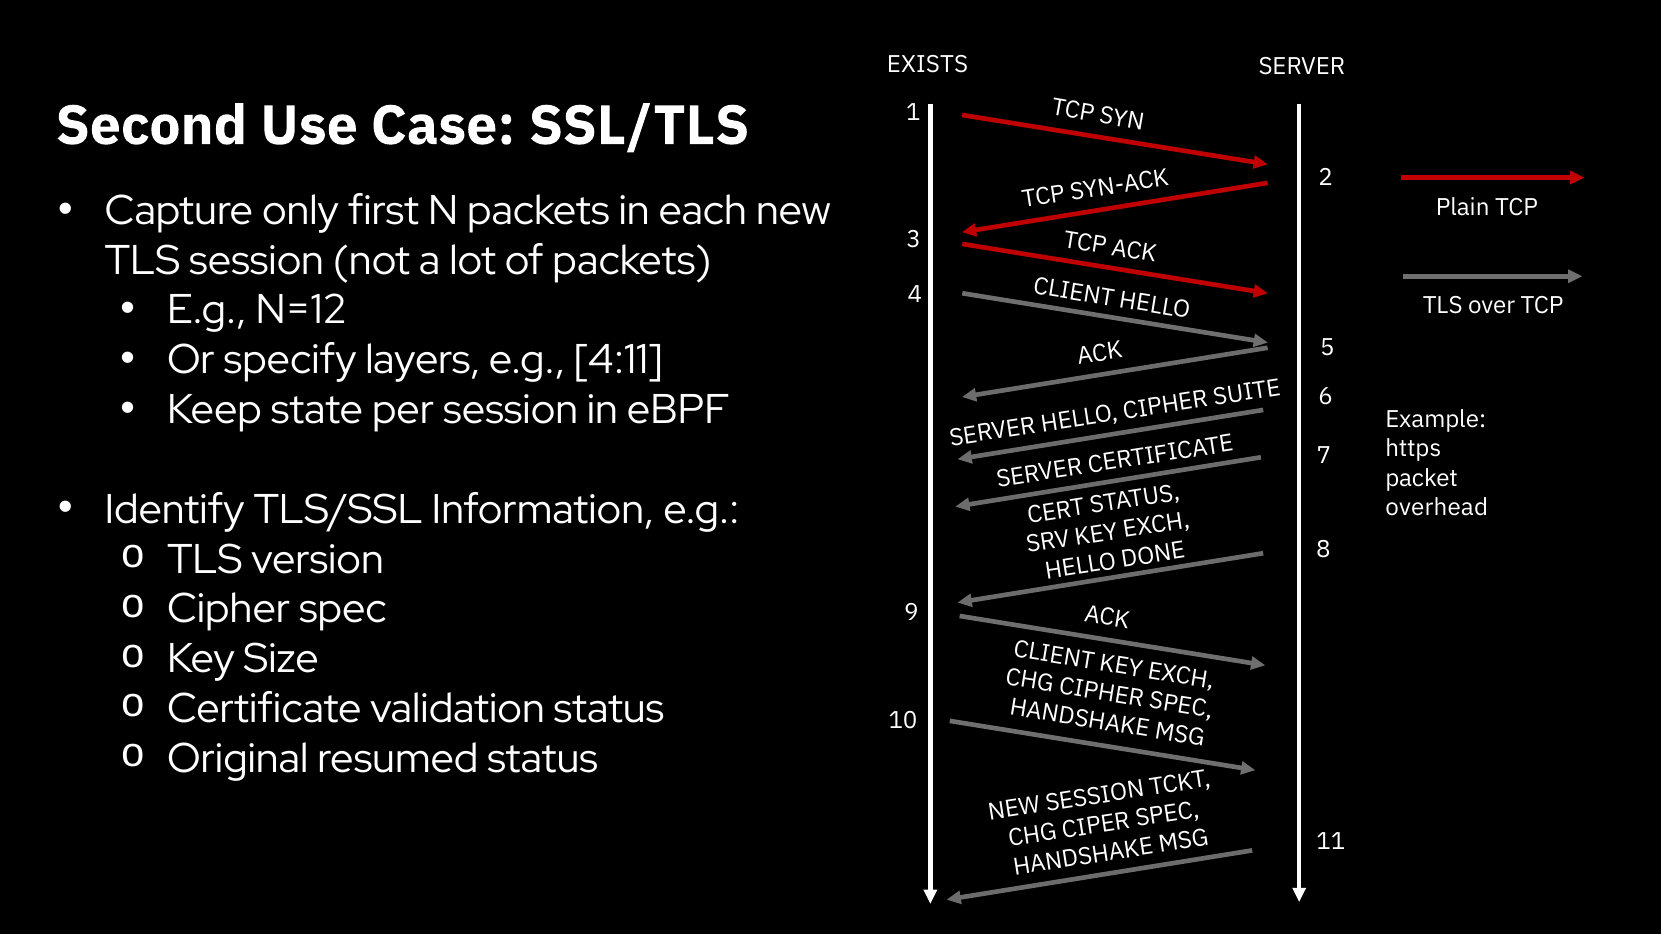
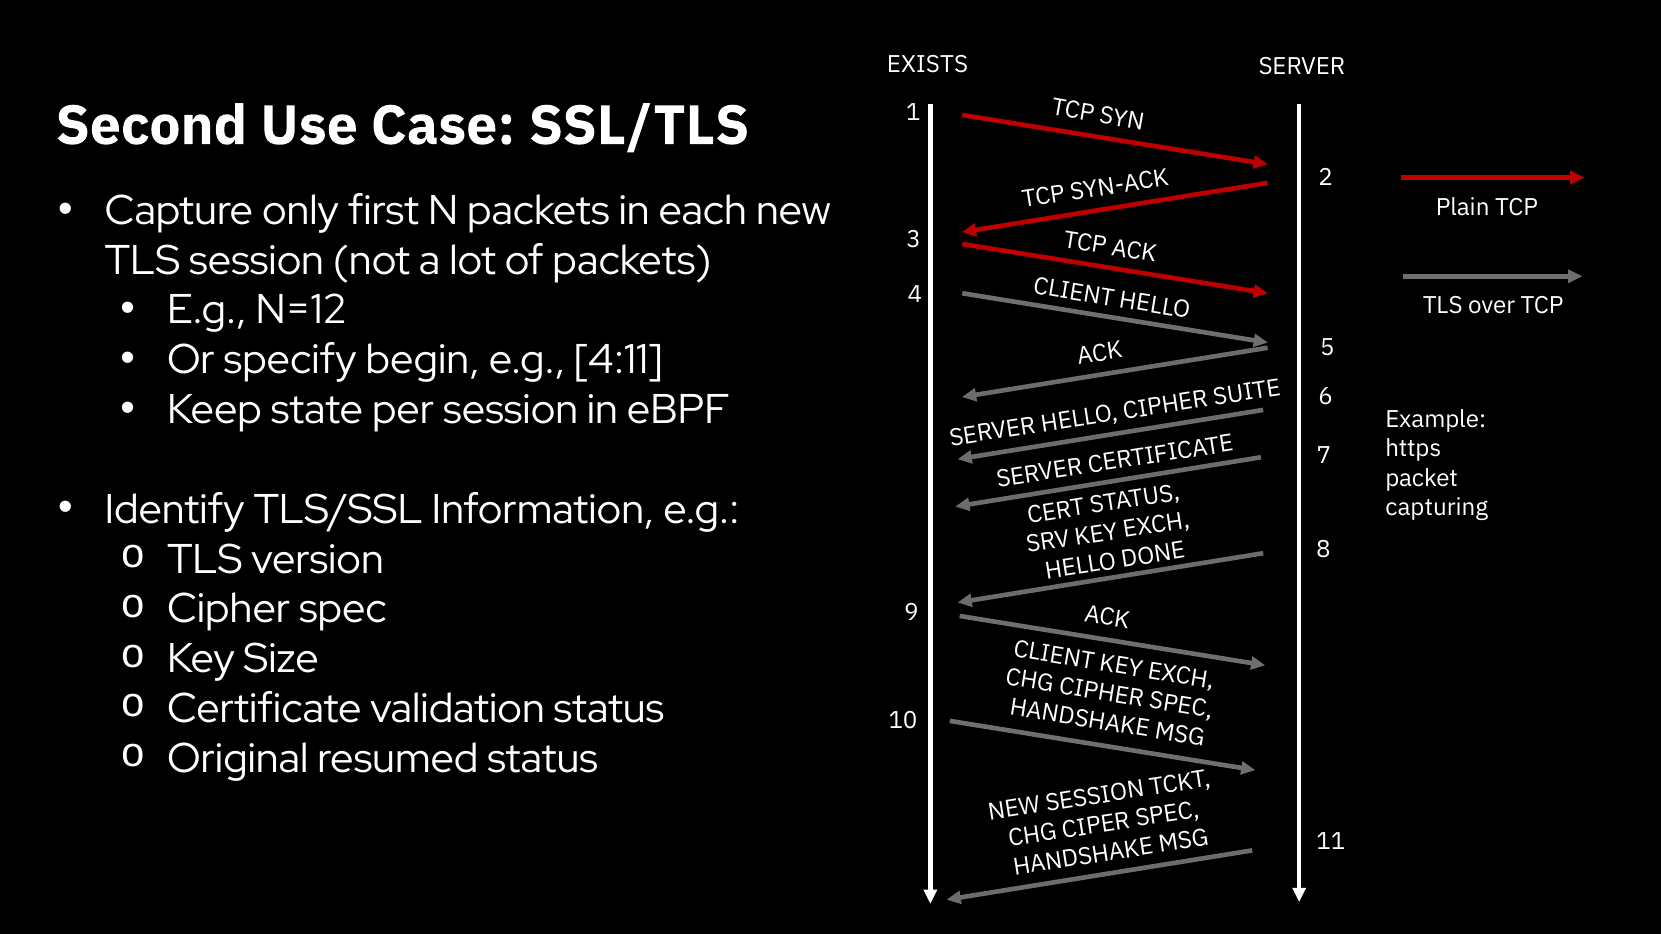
layers: layers -> begin
overhead: overhead -> capturing
